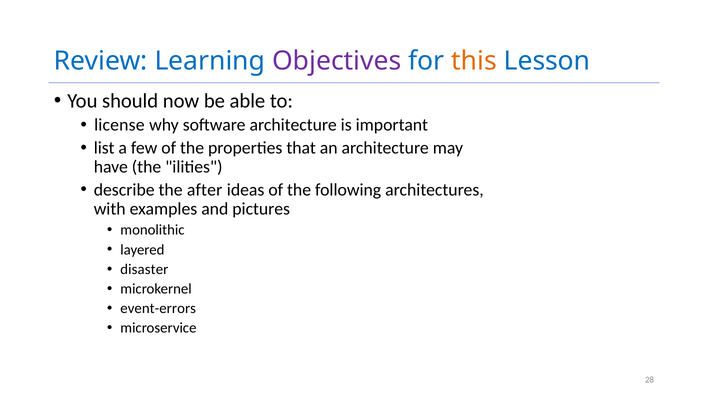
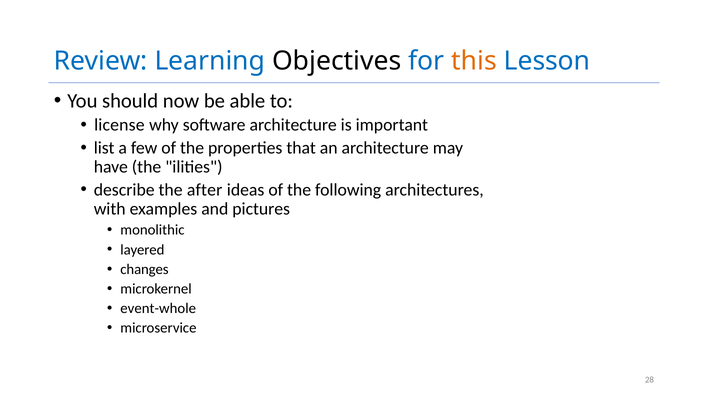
Objectives colour: purple -> black
disaster: disaster -> changes
event-errors: event-errors -> event-whole
